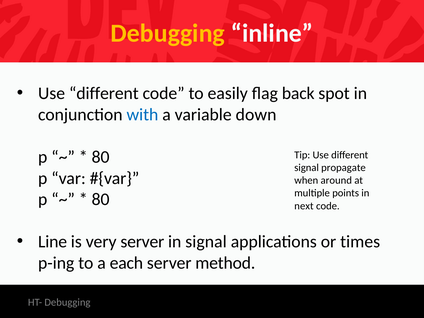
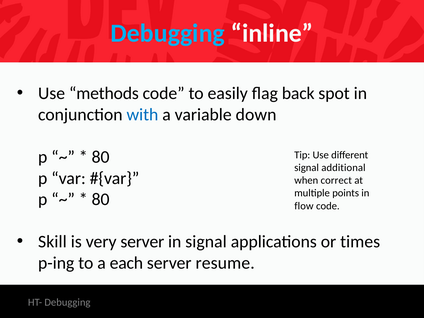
Debugging at (168, 33) colour: yellow -> light blue
different at (104, 93): different -> methods
propagate: propagate -> additional
around: around -> correct
next: next -> flow
Line: Line -> Skill
method: method -> resume
